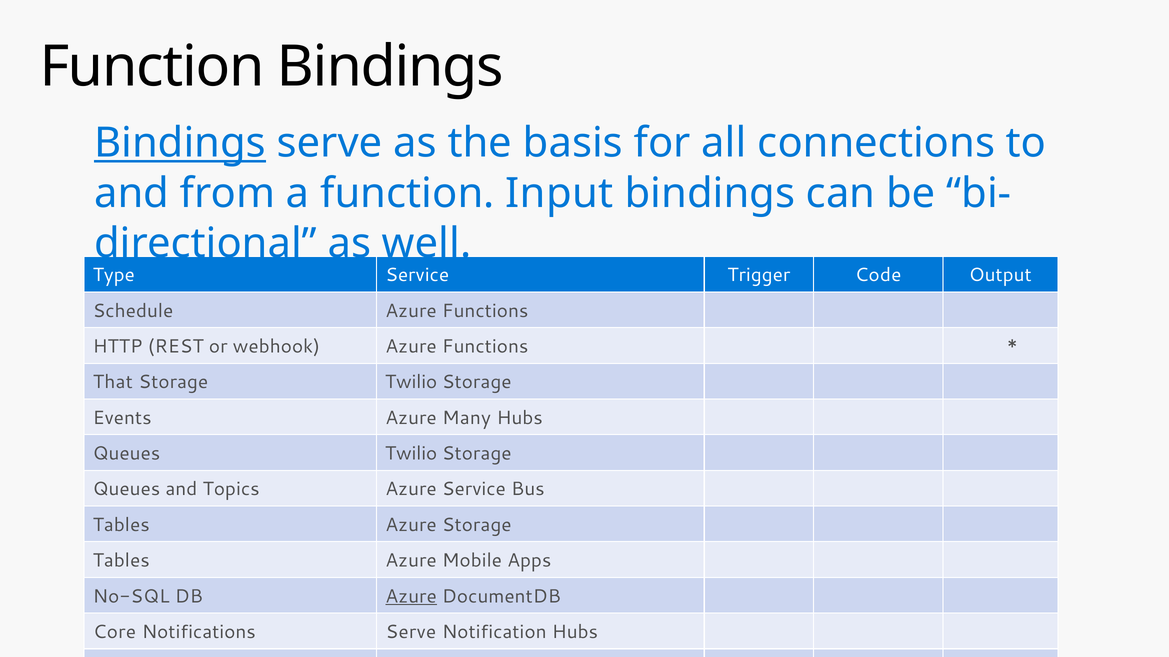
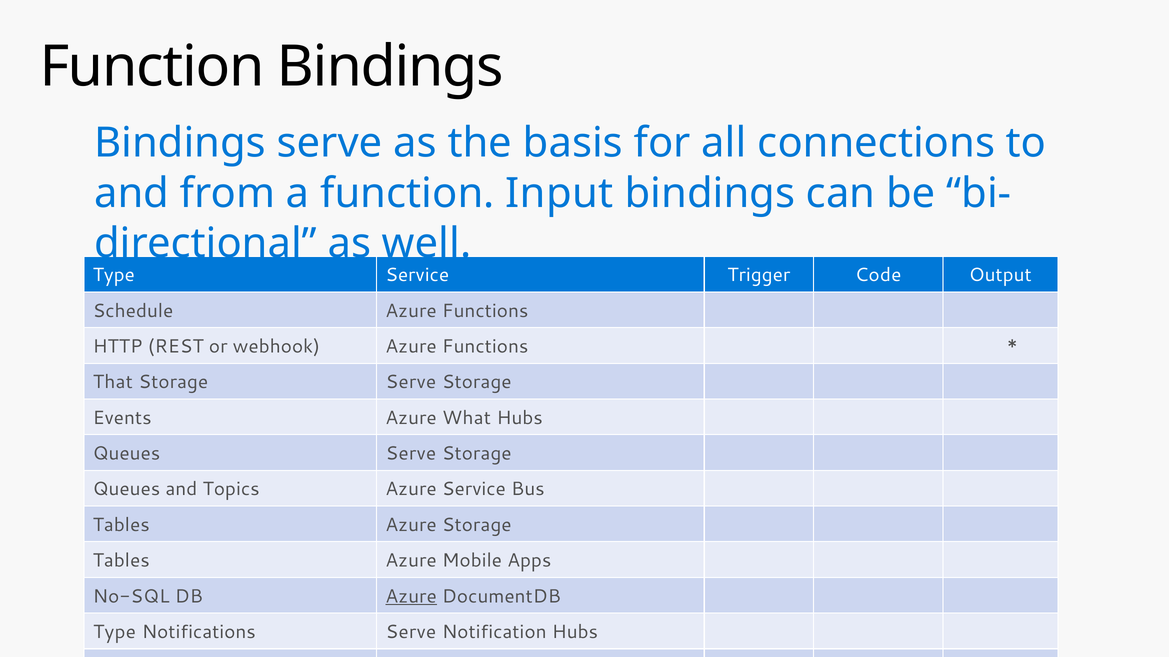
Bindings at (180, 143) underline: present -> none
Storage Twilio: Twilio -> Serve
Many: Many -> What
Queues Twilio: Twilio -> Serve
Core at (115, 632): Core -> Type
